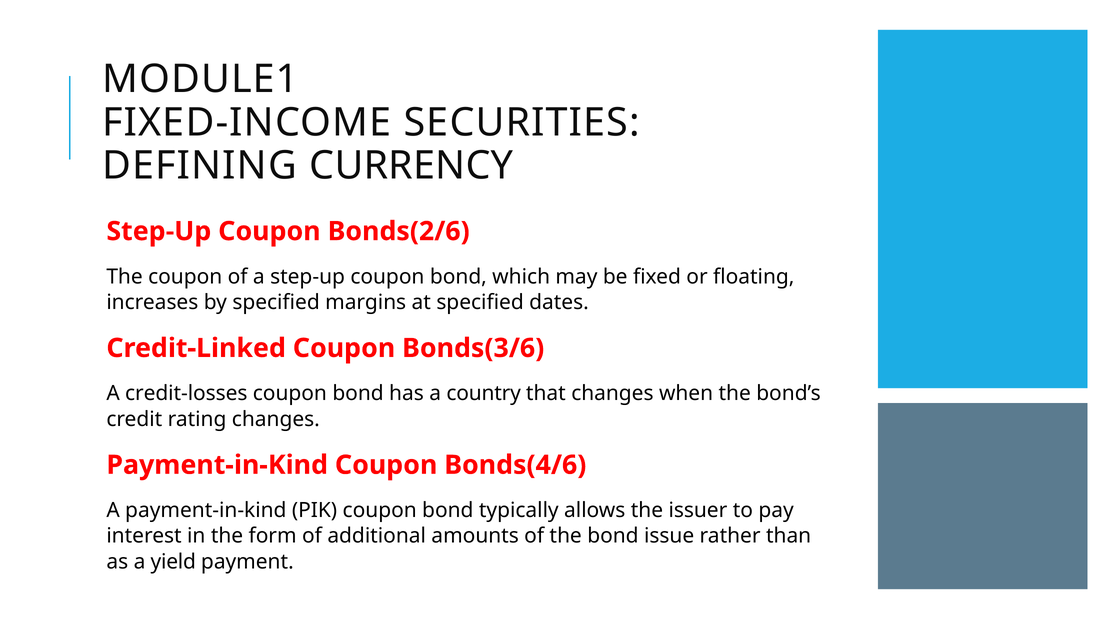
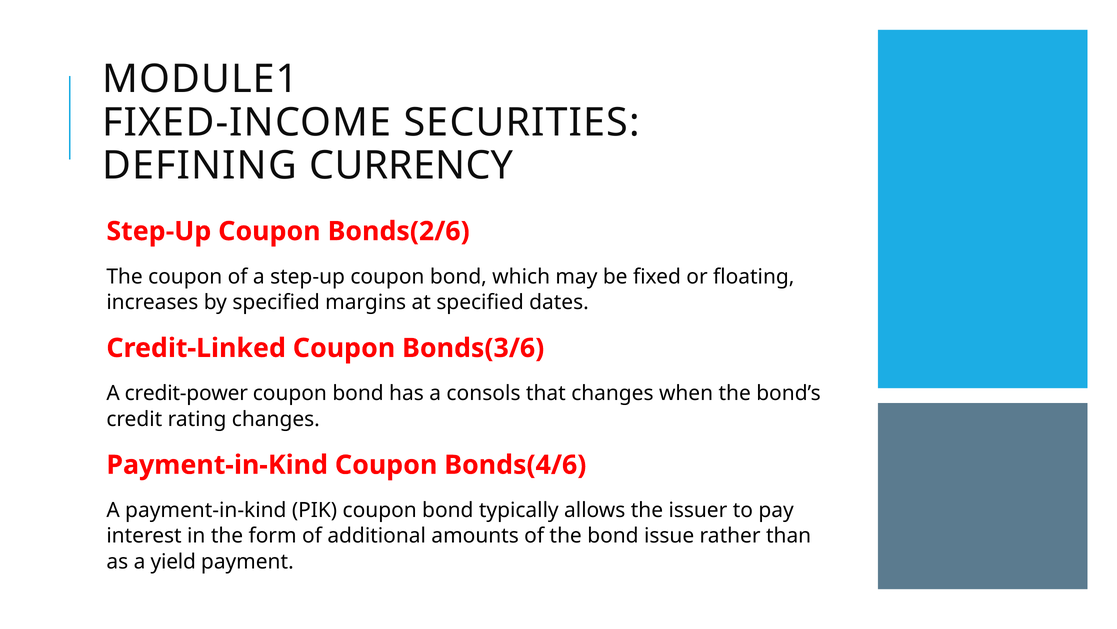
credit-losses: credit-losses -> credit-power
country: country -> consols
